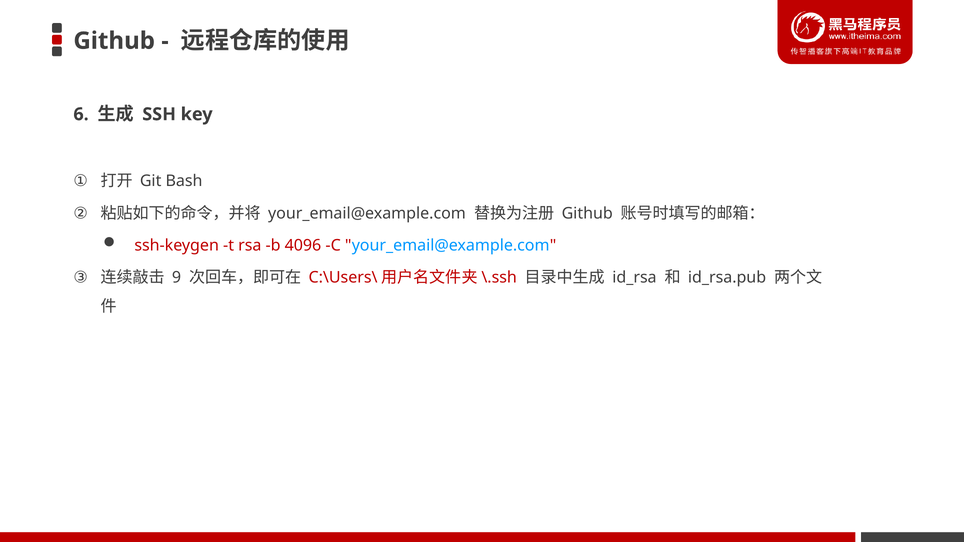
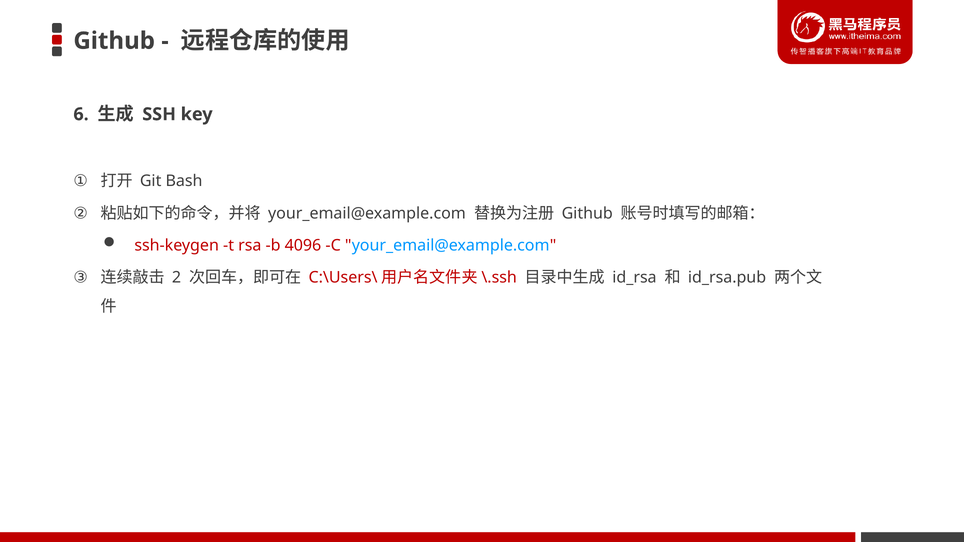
9: 9 -> 2
